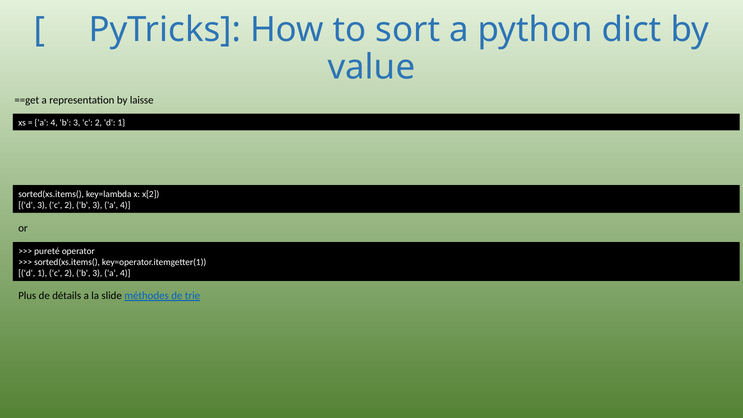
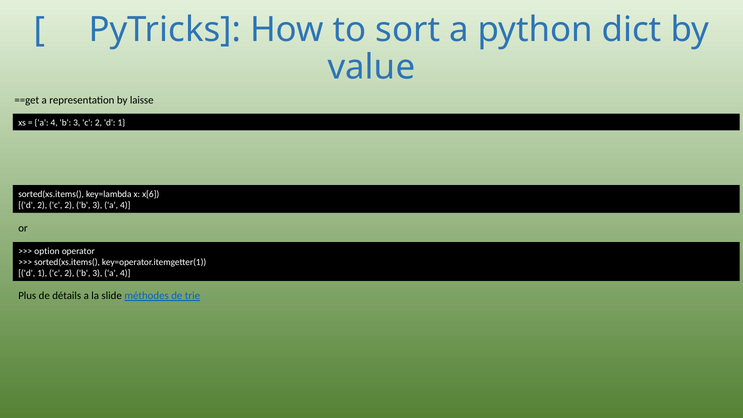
x[2: x[2 -> x[6
d 3: 3 -> 2
pureté: pureté -> option
